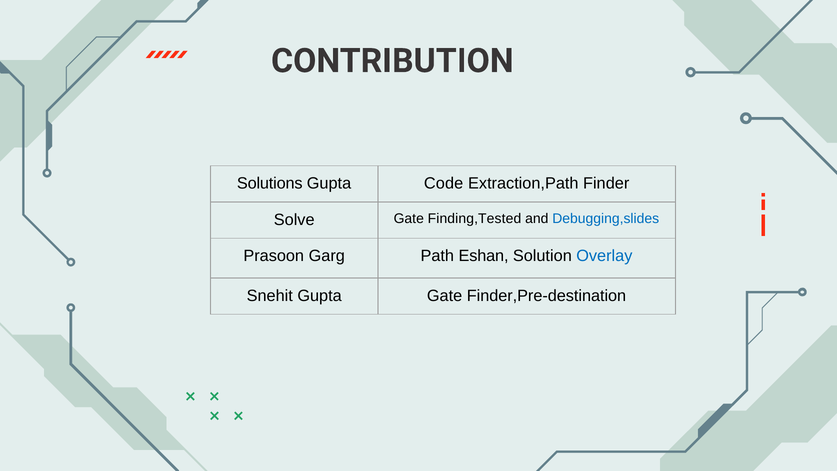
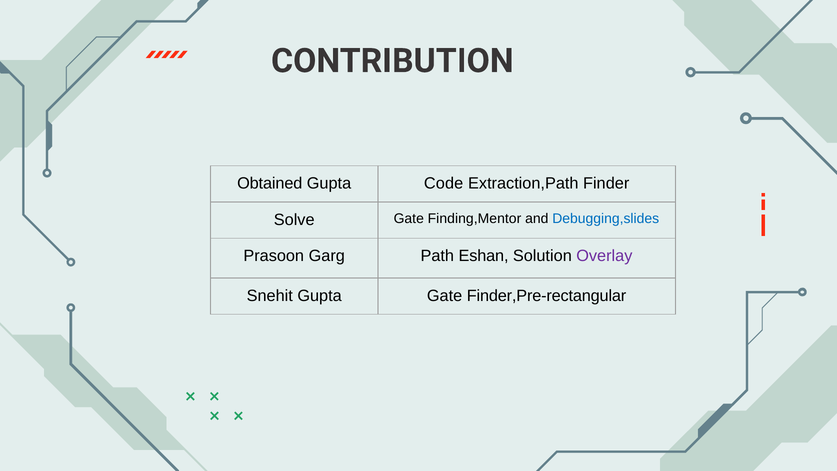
Solutions: Solutions -> Obtained
Finding,Tested: Finding,Tested -> Finding,Mentor
Overlay colour: blue -> purple
Finder,Pre-destination: Finder,Pre-destination -> Finder,Pre-rectangular
